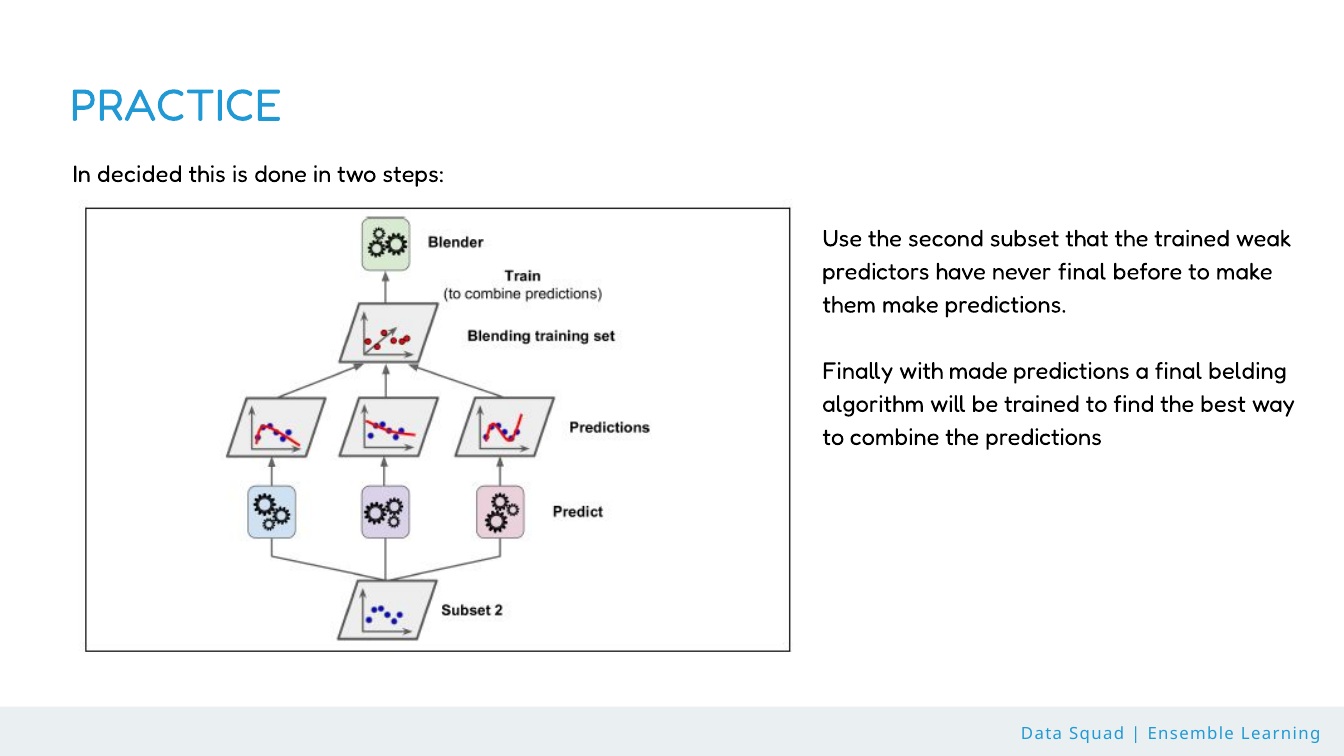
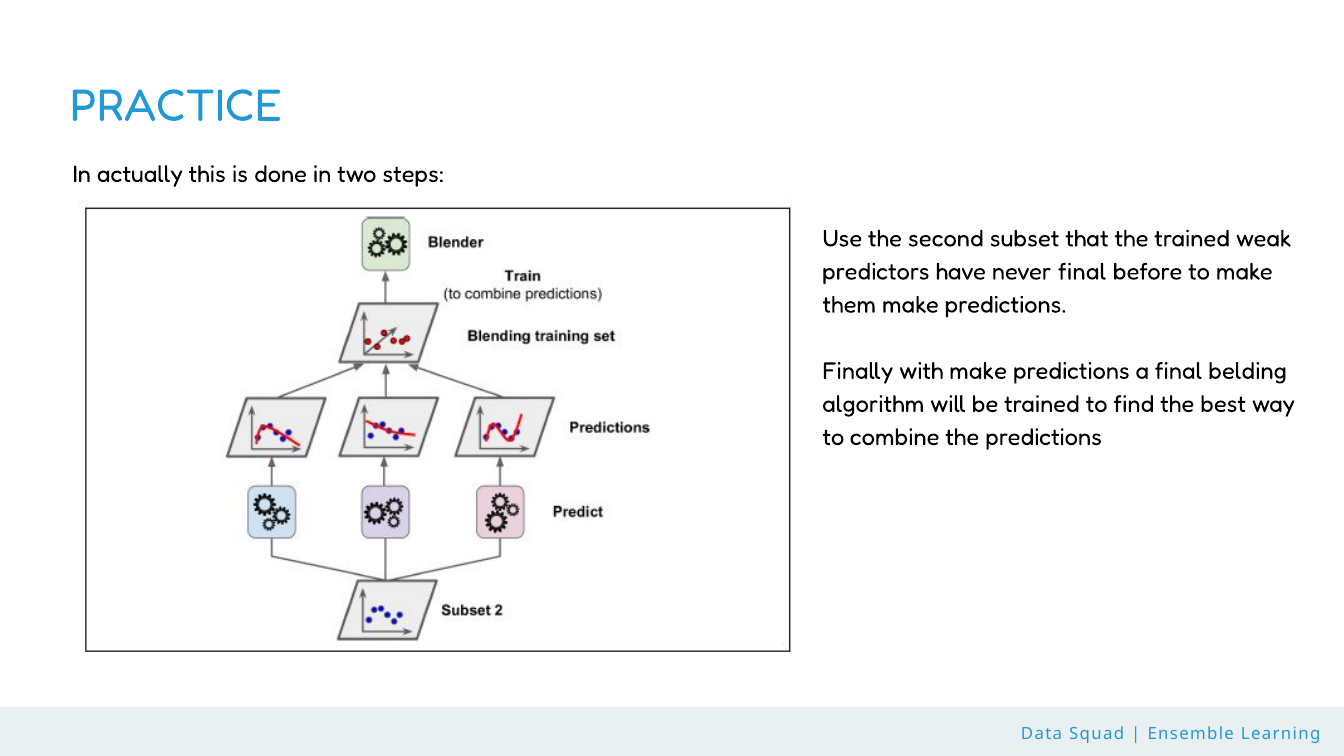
decided: decided -> actually
with made: made -> make
